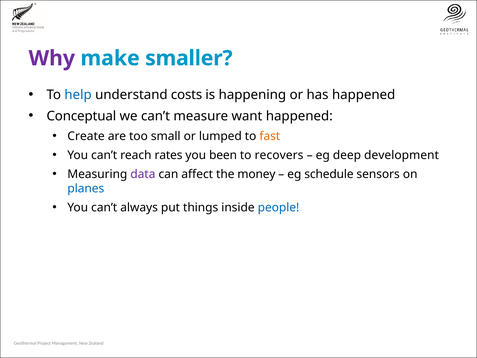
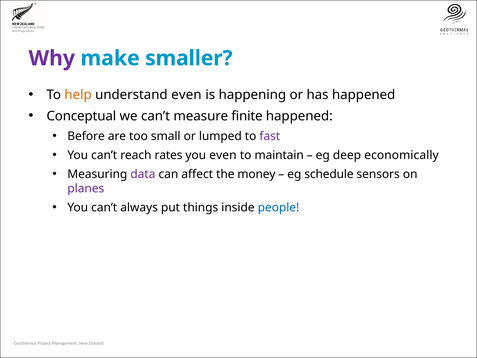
help colour: blue -> orange
understand costs: costs -> even
want: want -> finite
Create: Create -> Before
fast colour: orange -> purple
you been: been -> even
recovers: recovers -> maintain
development: development -> economically
planes colour: blue -> purple
